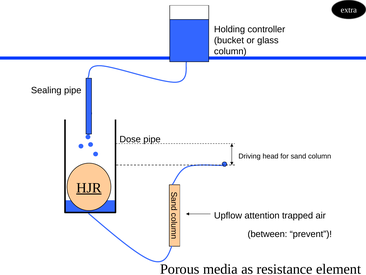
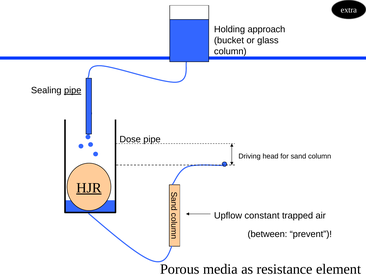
controller: controller -> approach
pipe at (73, 90) underline: none -> present
attention: attention -> constant
